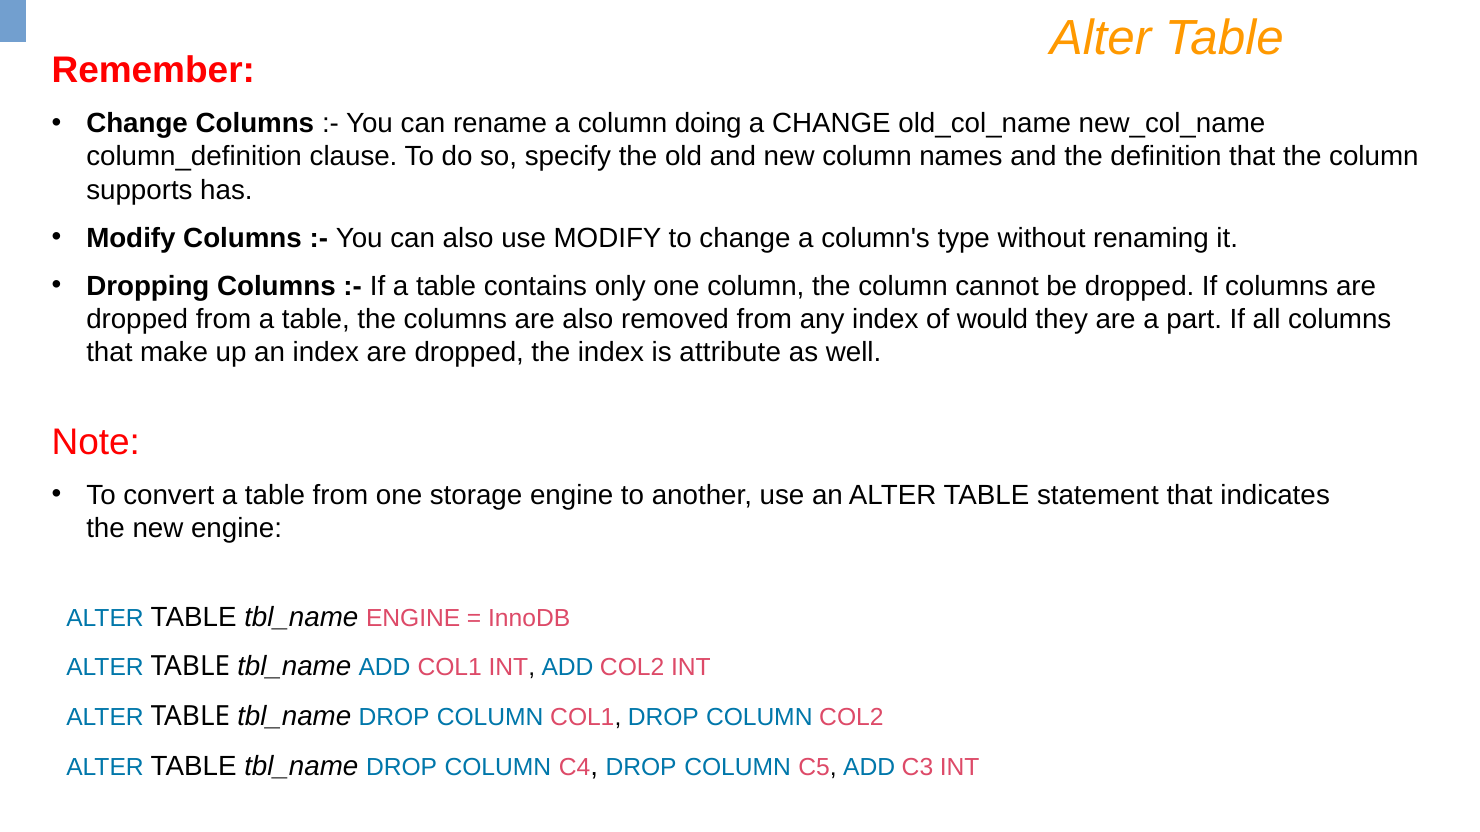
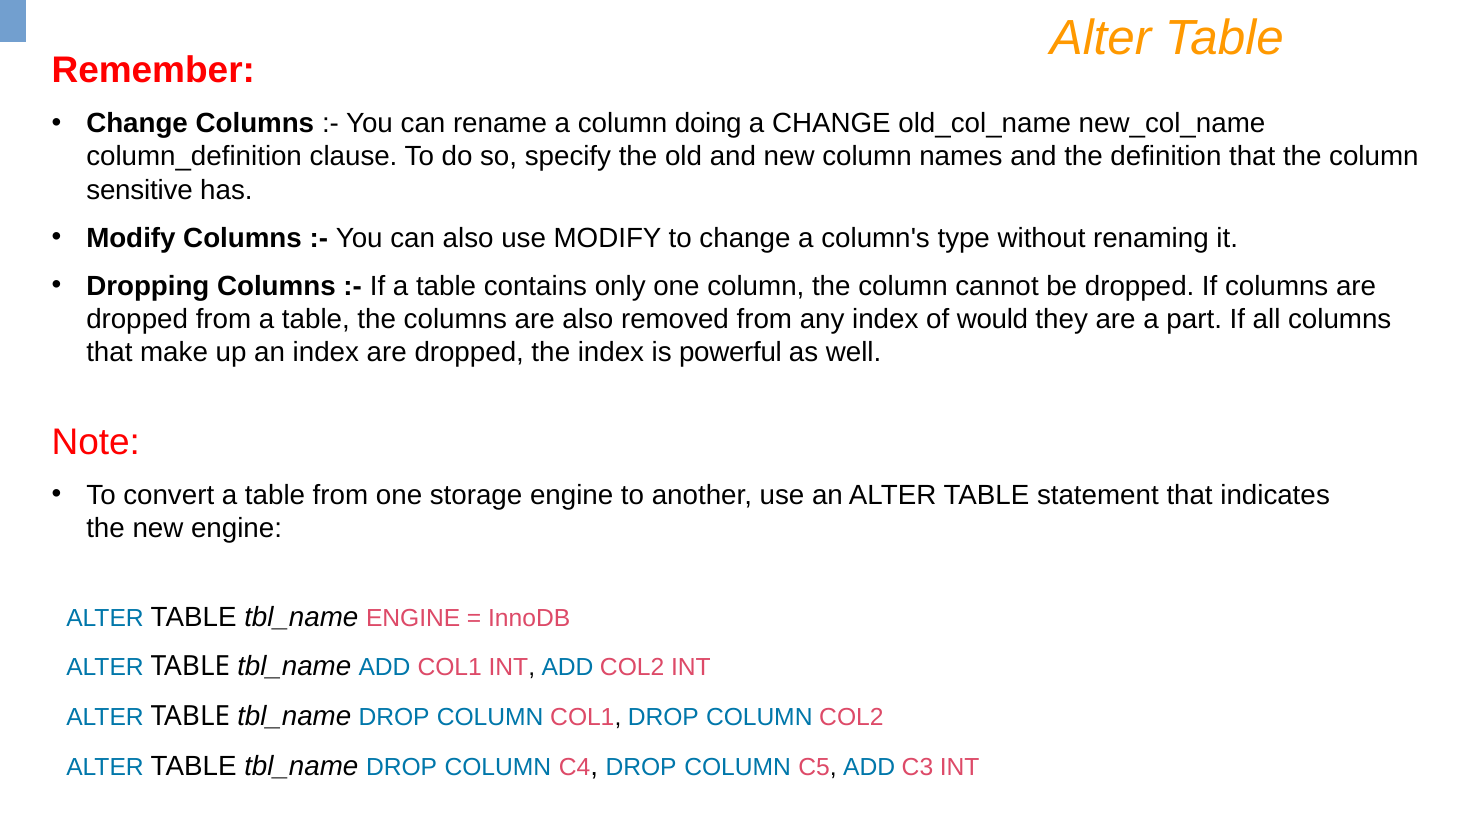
supports: supports -> sensitive
attribute: attribute -> powerful
